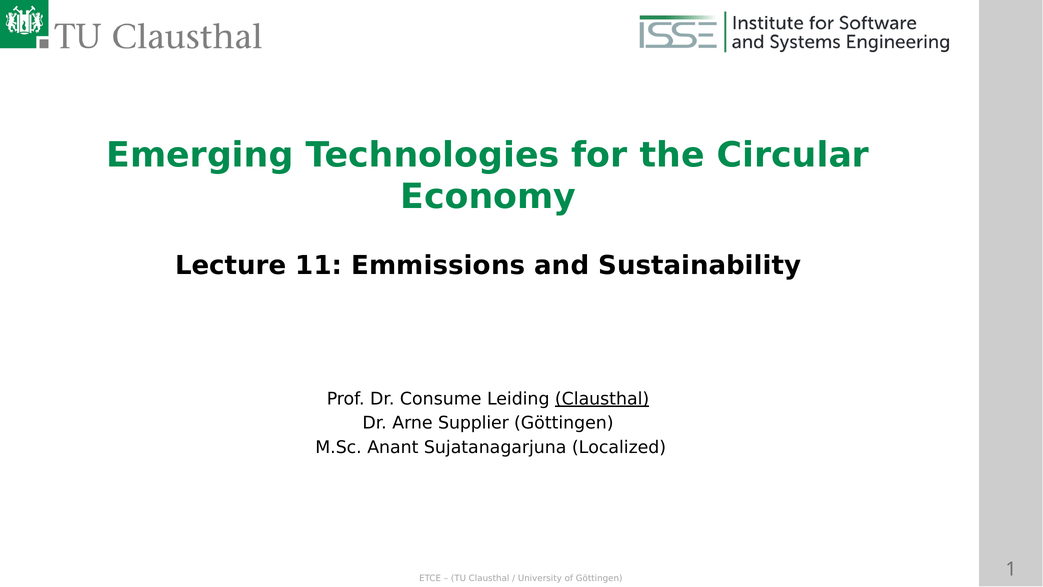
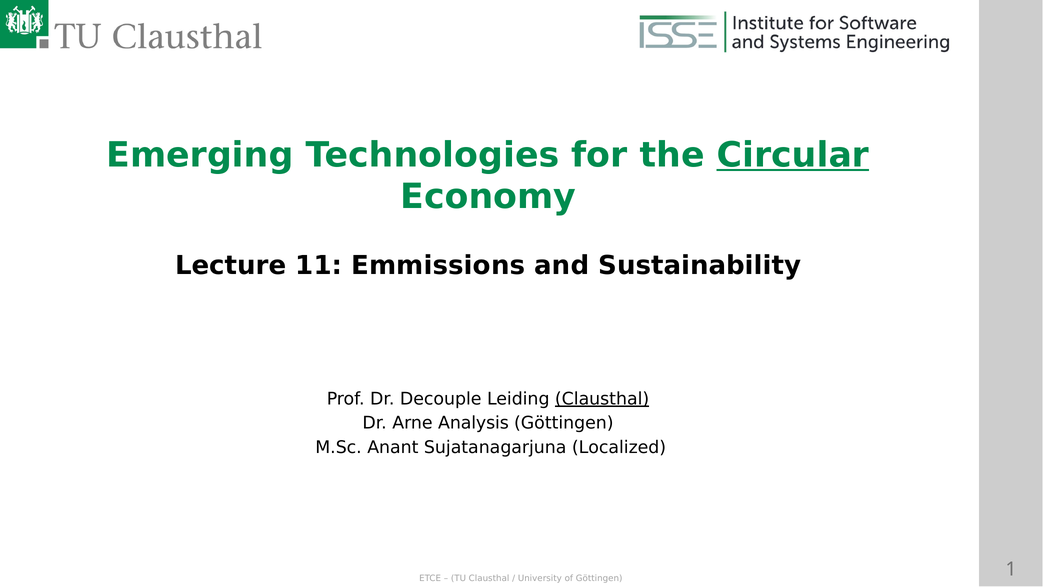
Circular underline: none -> present
Consume: Consume -> Decouple
Supplier: Supplier -> Analysis
